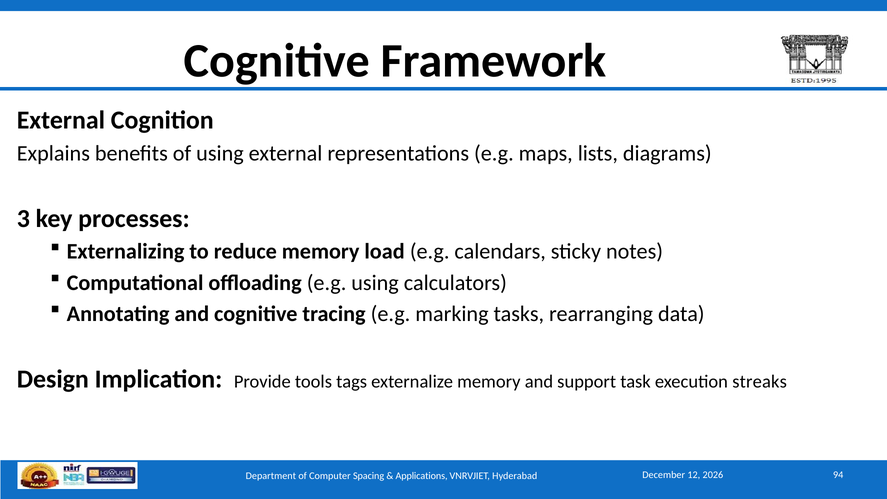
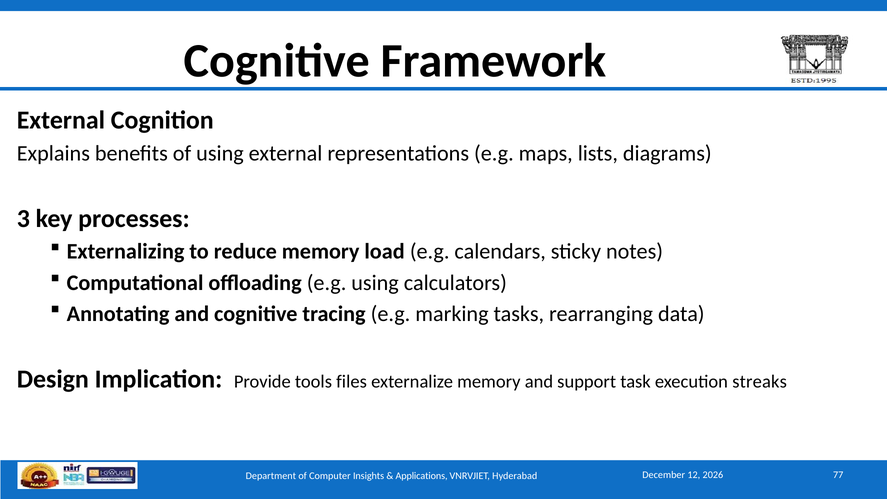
tags: tags -> files
Spacing: Spacing -> Insights
94: 94 -> 77
